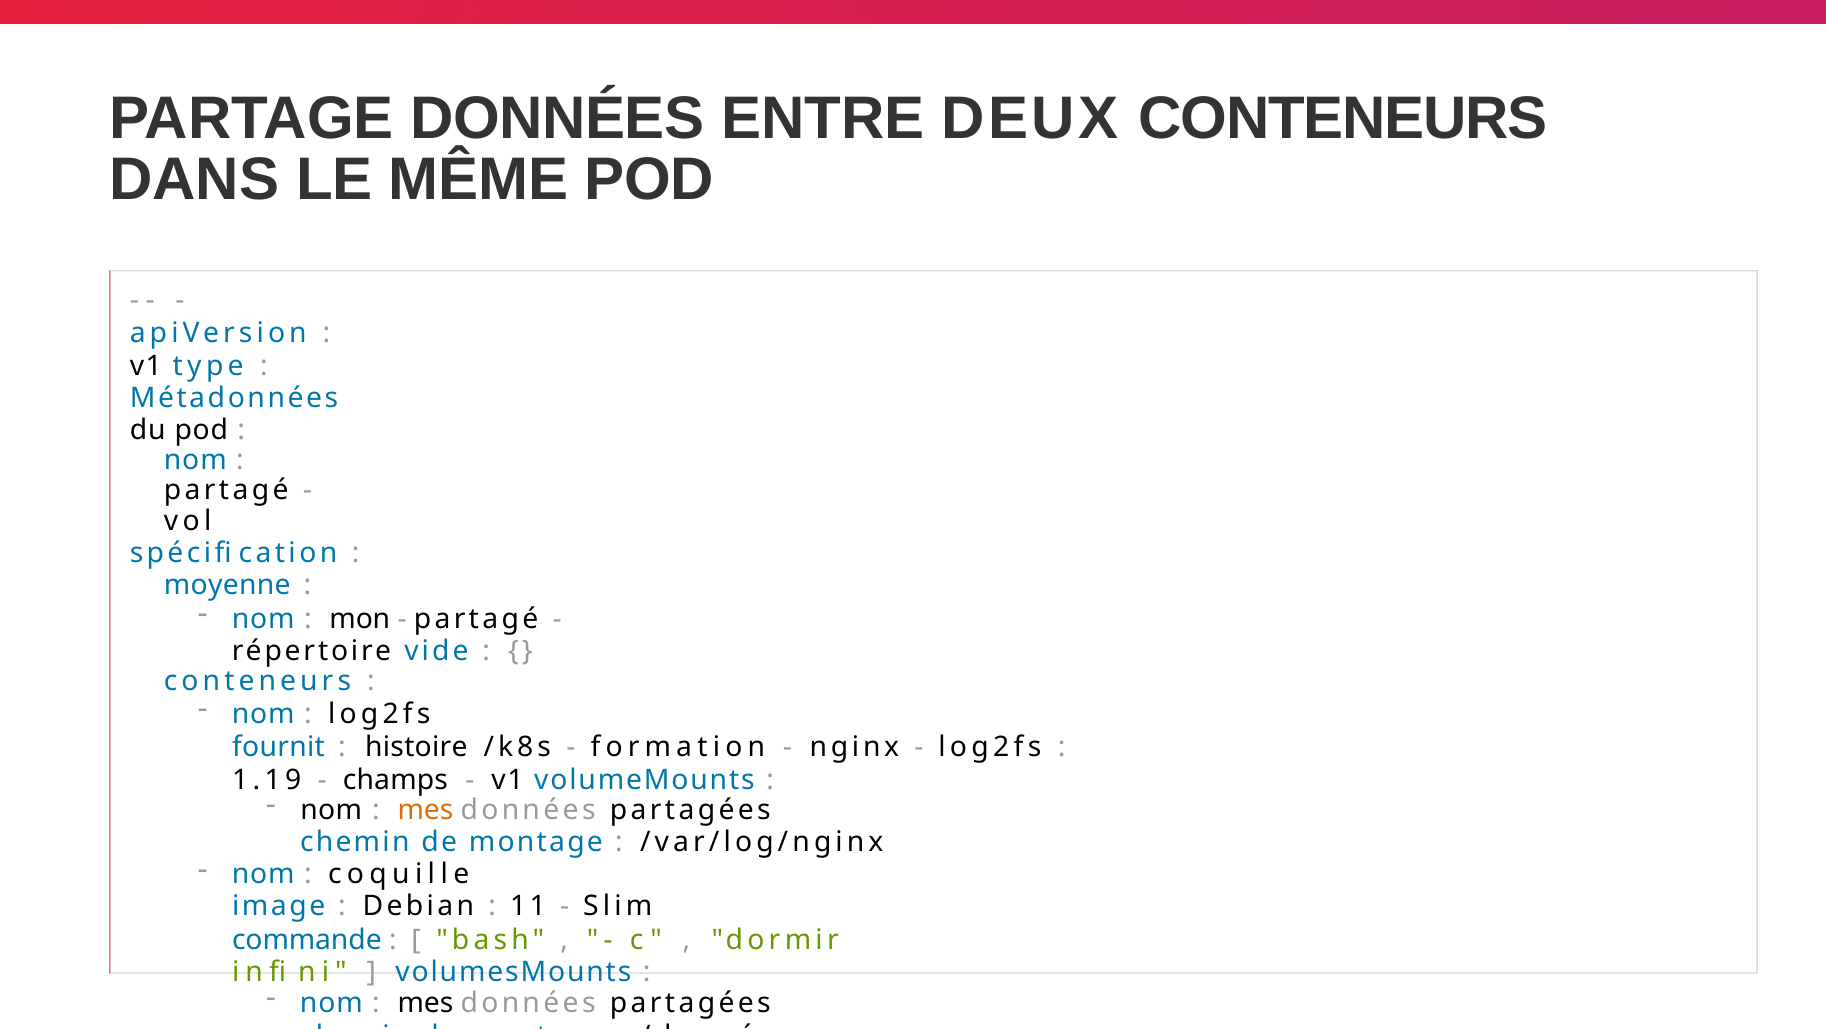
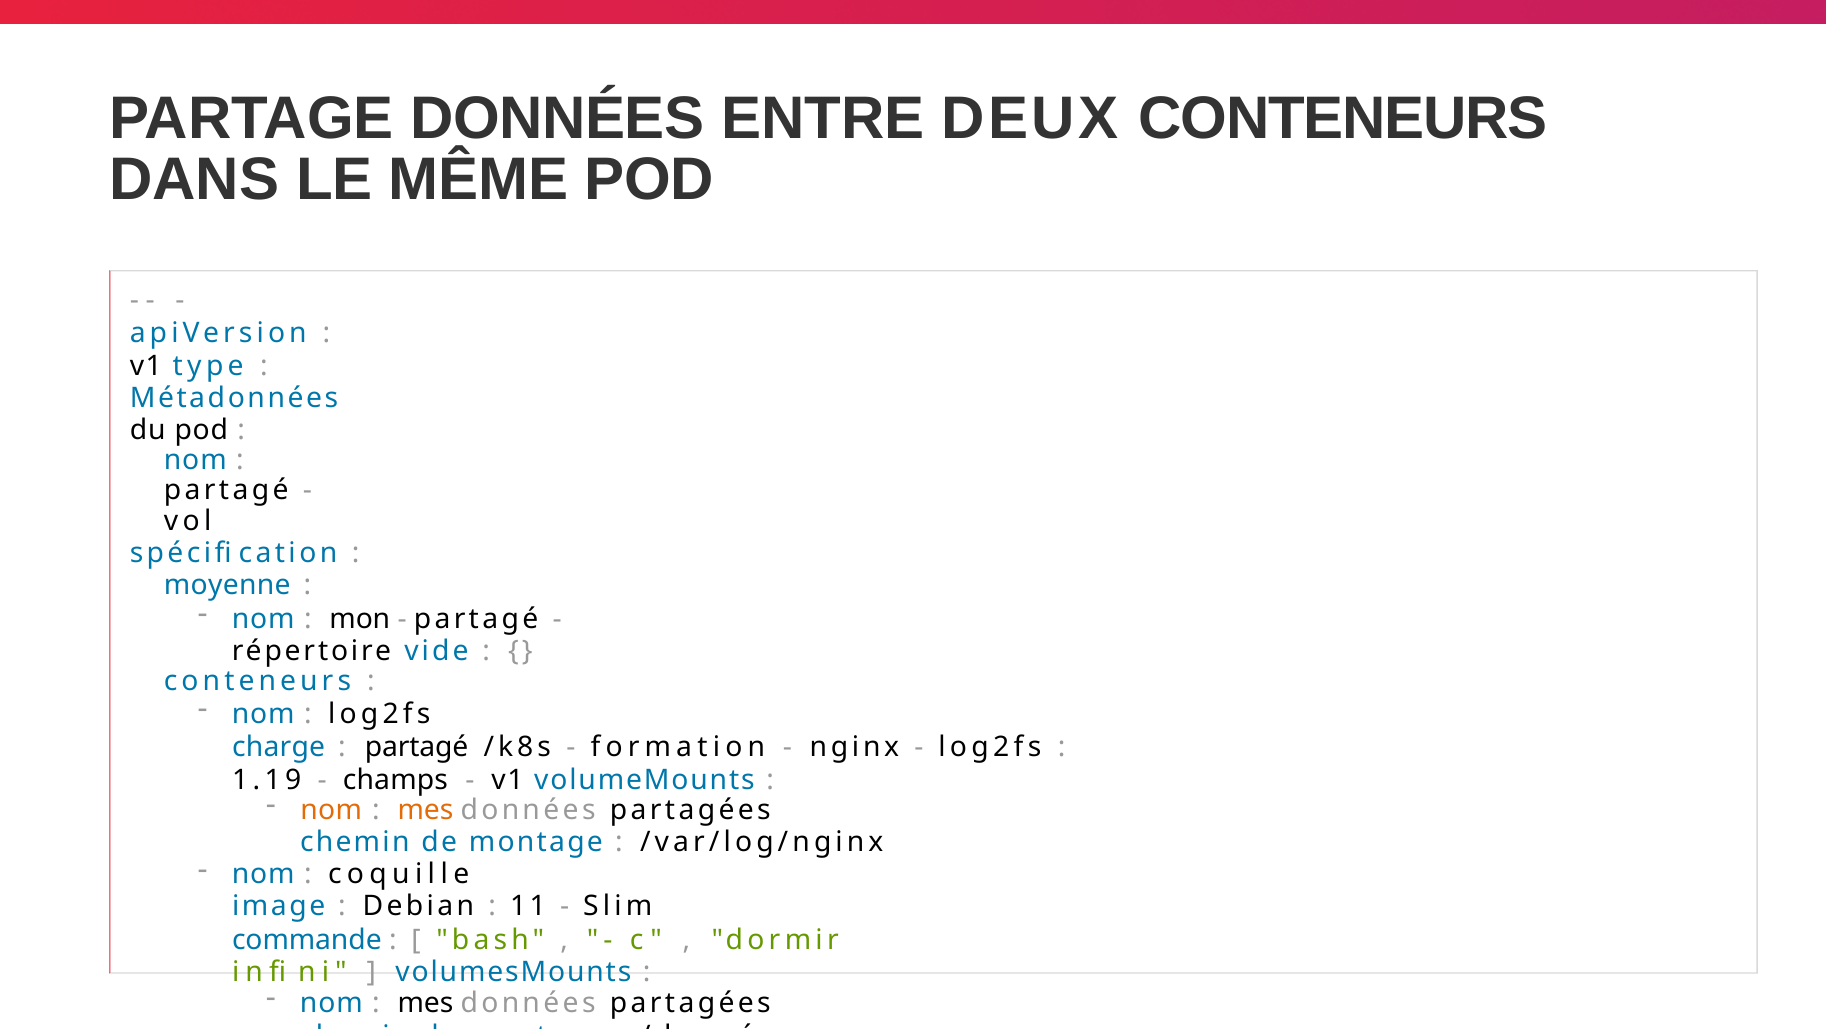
fournit: fournit -> charge
histoire at (416, 747): histoire -> partagé
nom at (331, 810) colour: black -> orange
